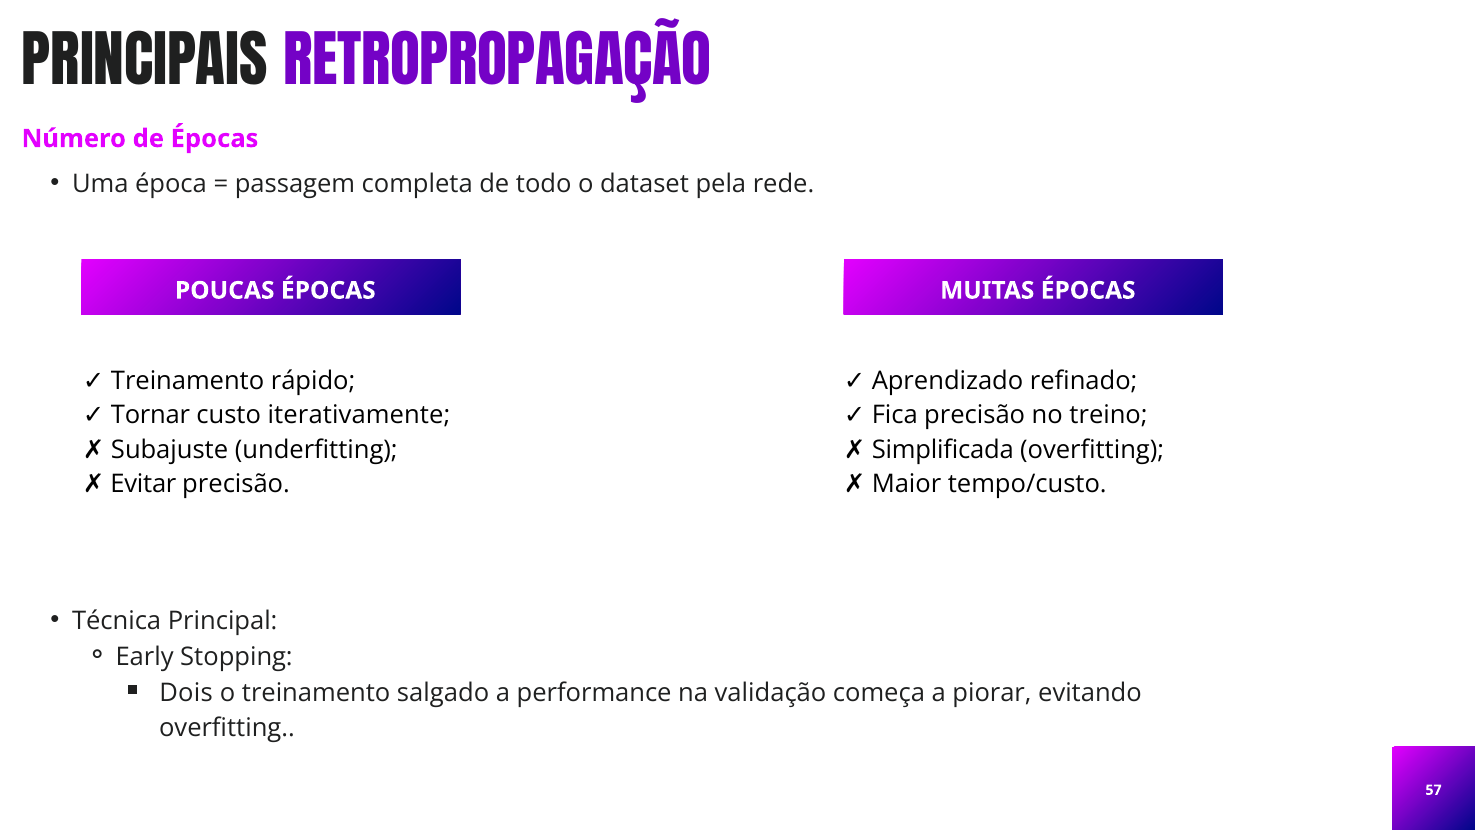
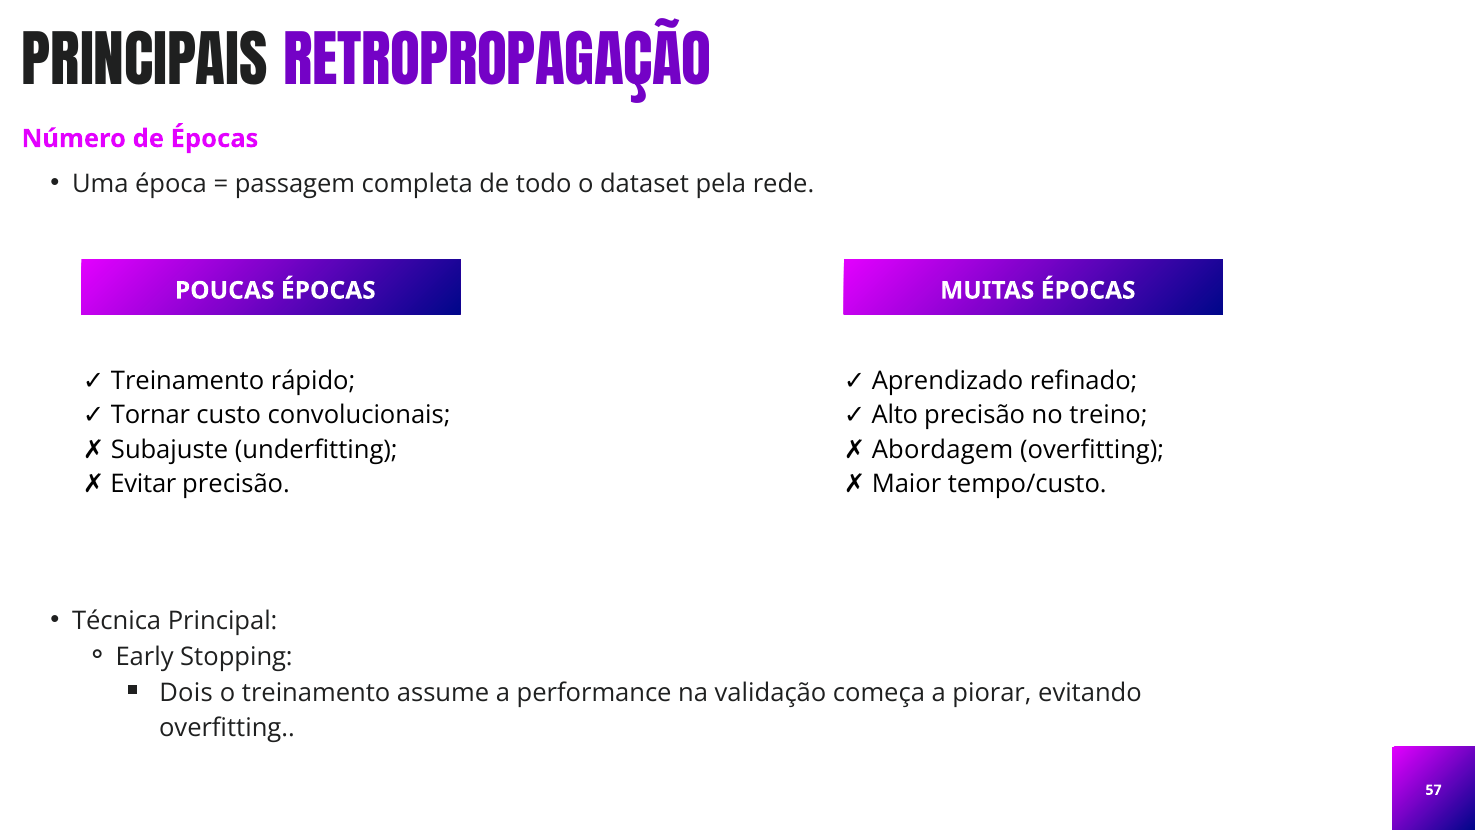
iterativamente: iterativamente -> convolucionais
Fica: Fica -> Alto
Simplificada: Simplificada -> Abordagem
salgado: salgado -> assume
